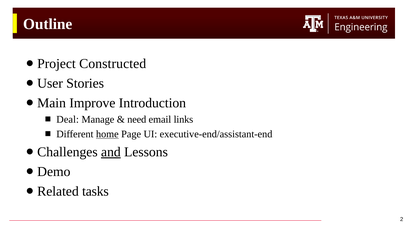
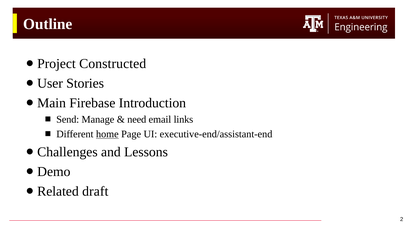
Improve: Improve -> Firebase
Deal: Deal -> Send
and underline: present -> none
tasks: tasks -> draft
